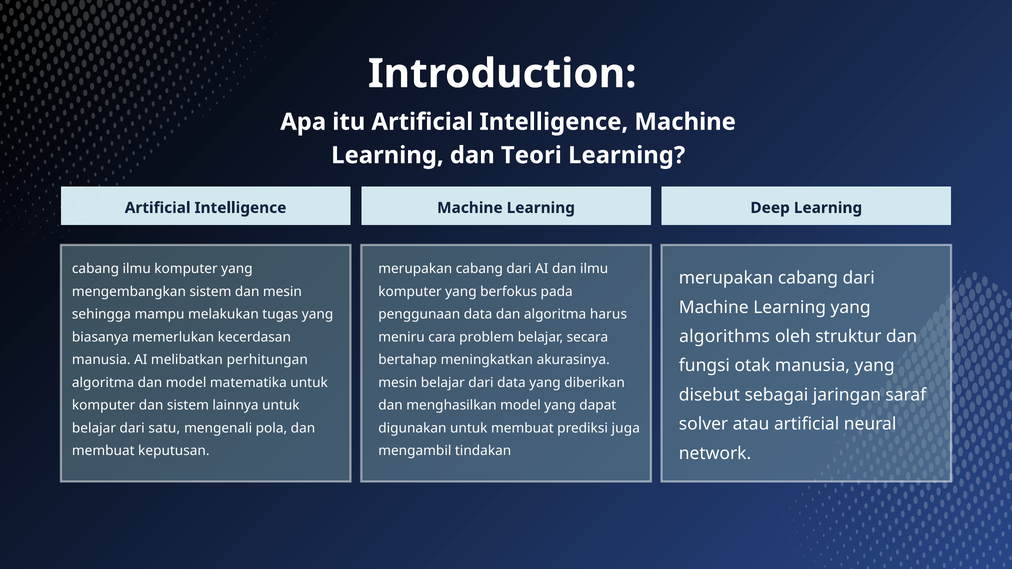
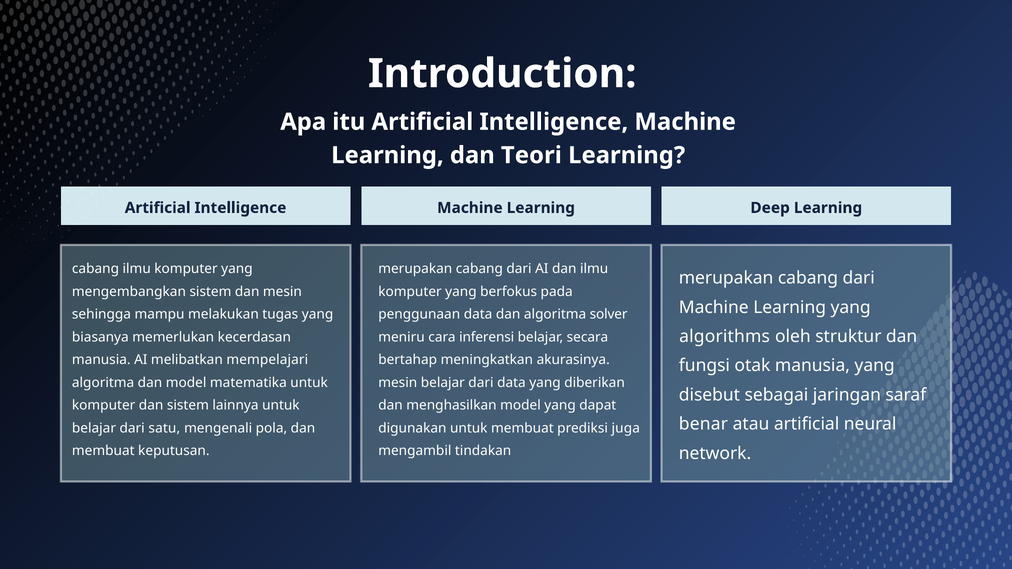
harus: harus -> solver
problem: problem -> inferensi
perhitungan: perhitungan -> mempelajari
solver: solver -> benar
